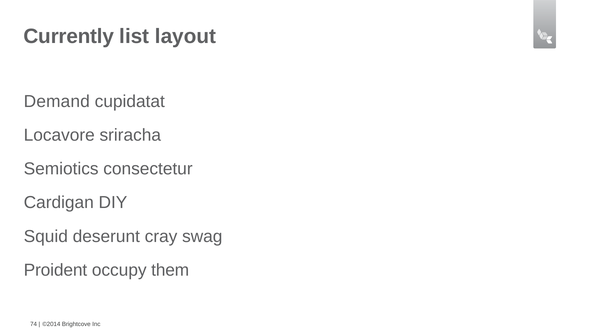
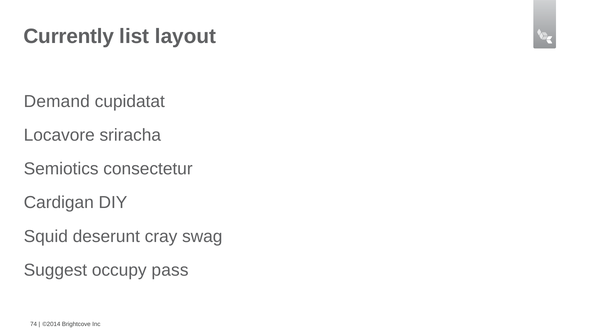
Proident: Proident -> Suggest
them: them -> pass
